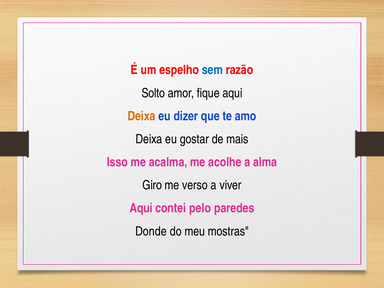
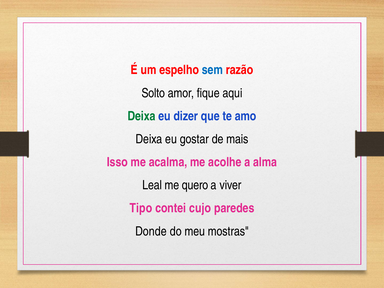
Deixa at (142, 116) colour: orange -> green
Giro: Giro -> Leal
verso: verso -> quero
Aqui at (141, 208): Aqui -> Tipo
pelo: pelo -> cujo
